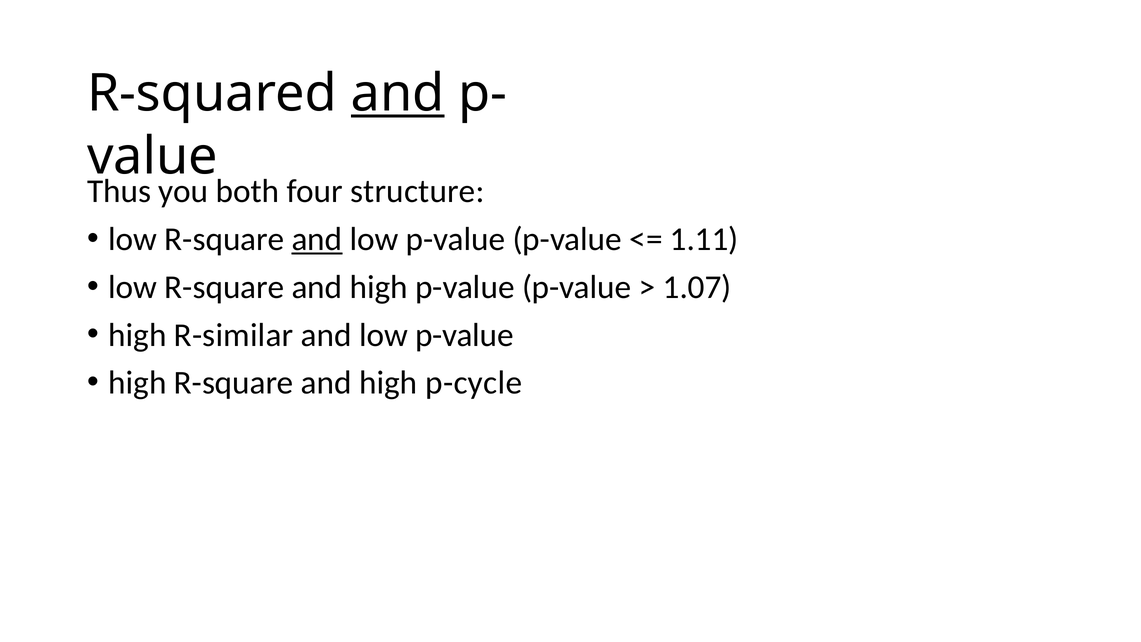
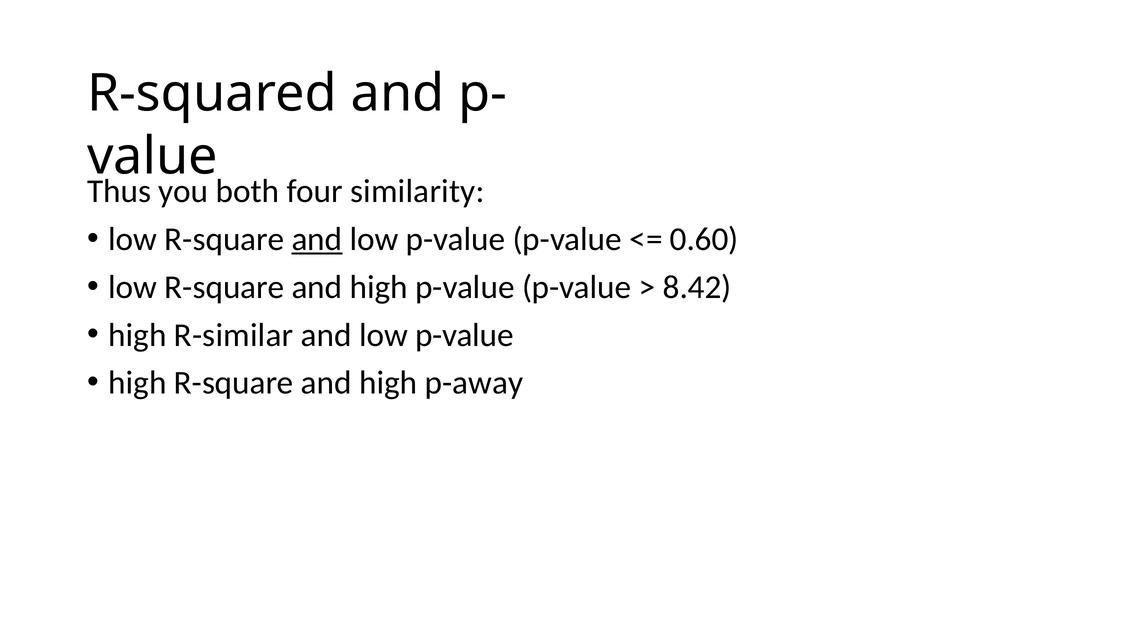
and at (398, 94) underline: present -> none
structure: structure -> similarity
1.11: 1.11 -> 0.60
1.07: 1.07 -> 8.42
p-cycle: p-cycle -> p-away
